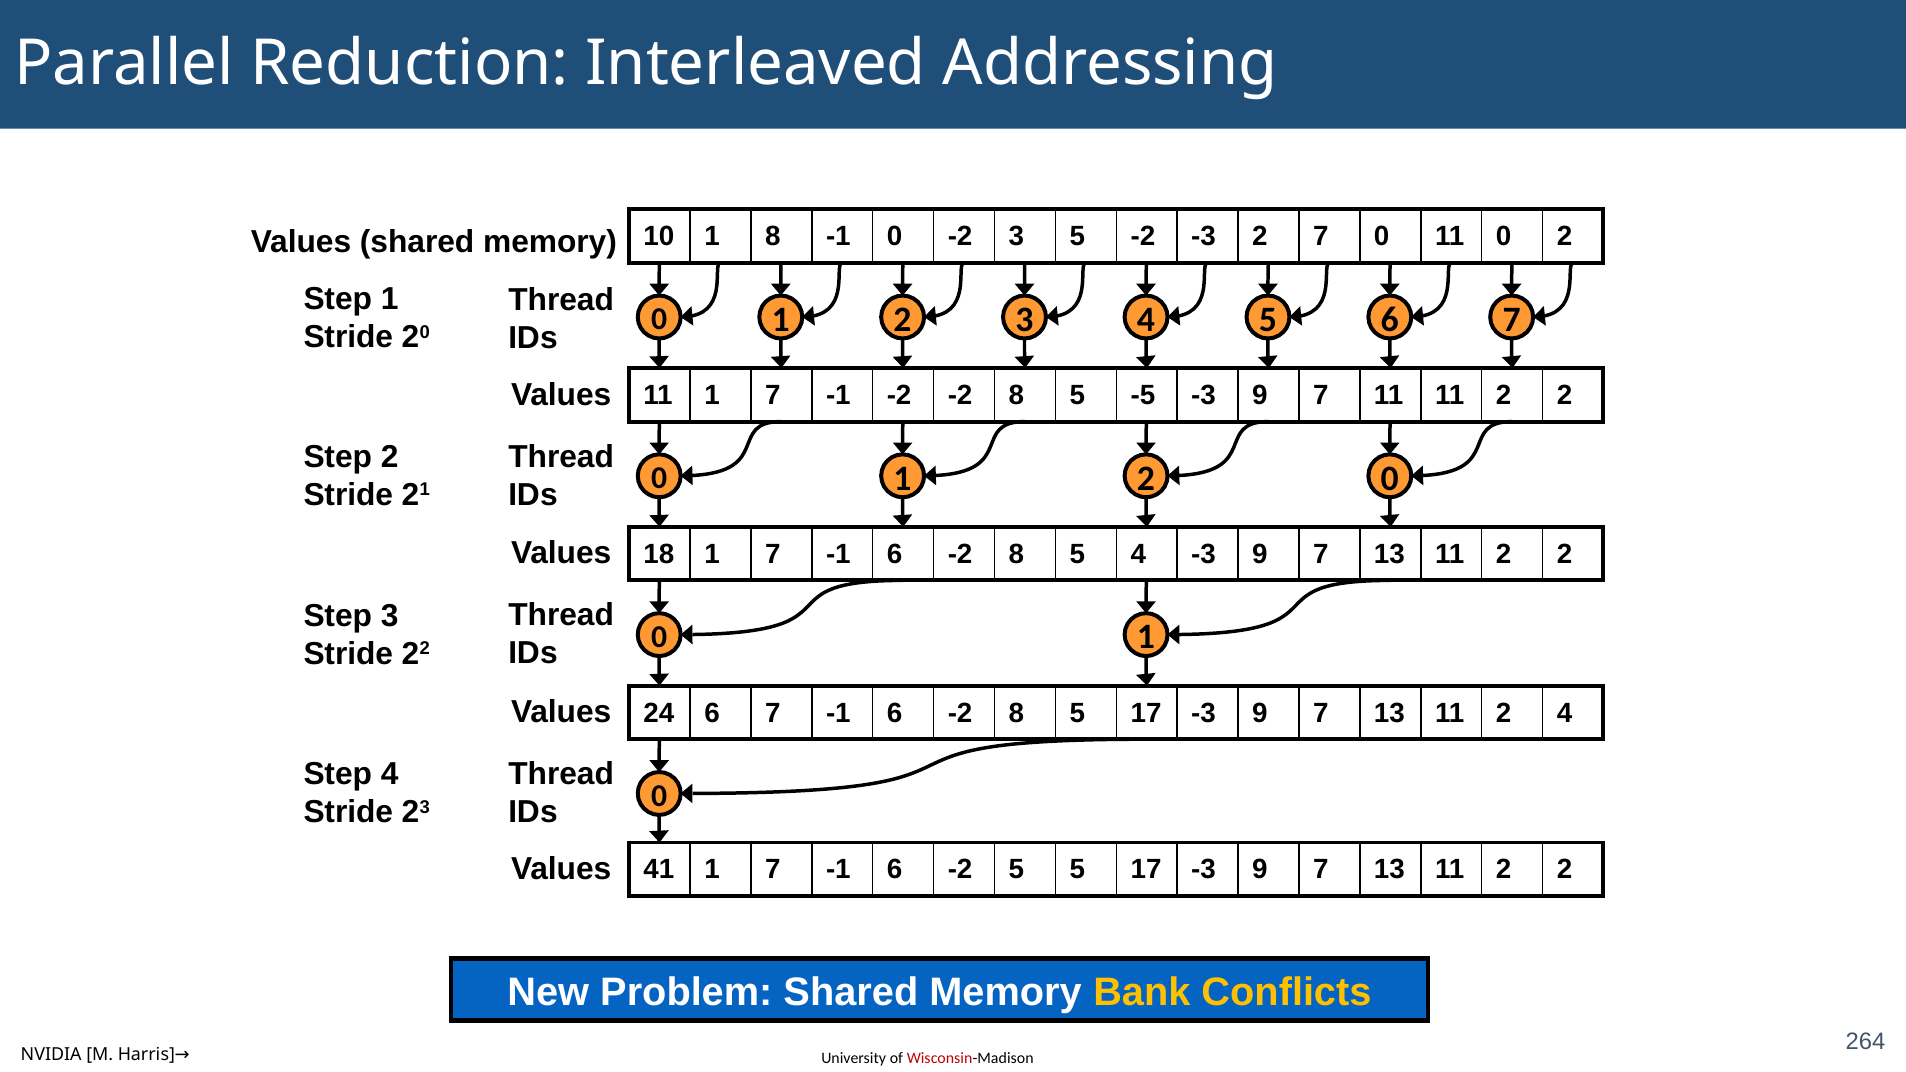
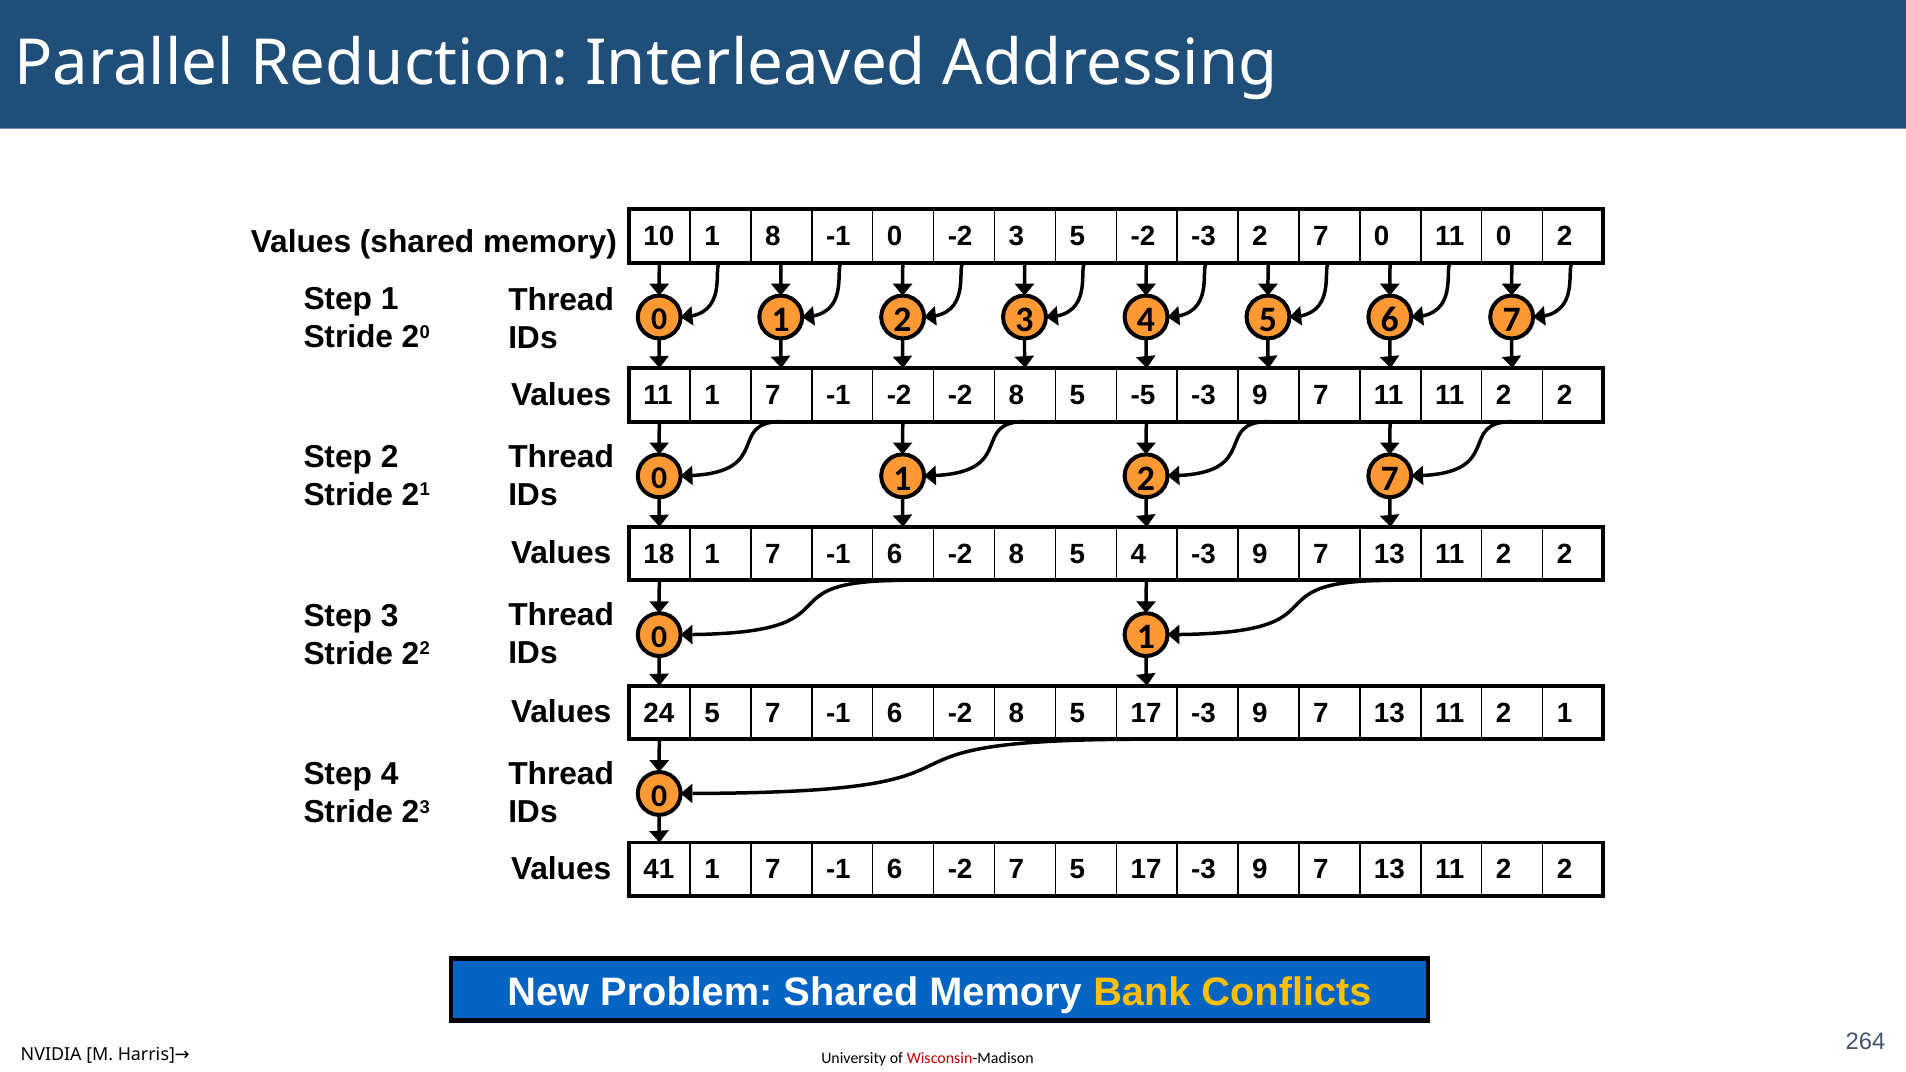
1 2 0: 0 -> 7
24 6: 6 -> 5
2 4: 4 -> 1
-2 5: 5 -> 7
